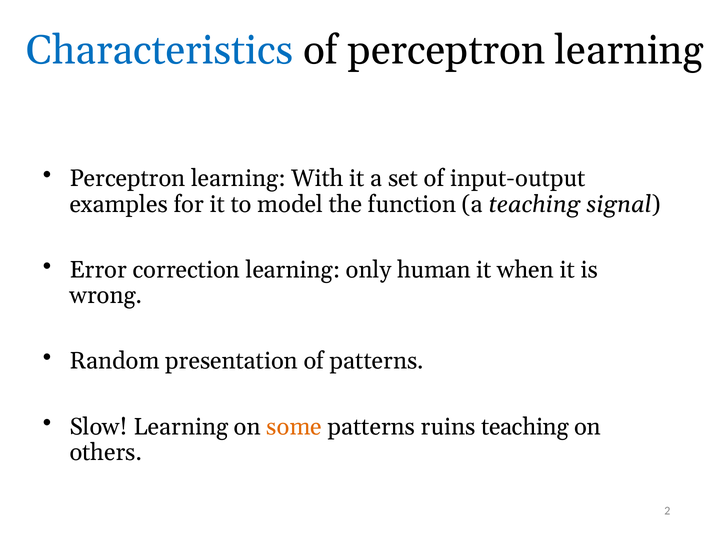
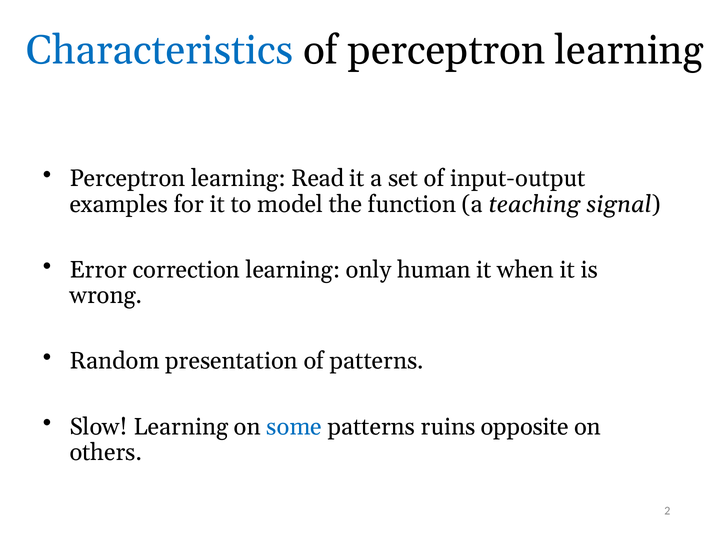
With: With -> Read
some colour: orange -> blue
ruins teaching: teaching -> opposite
